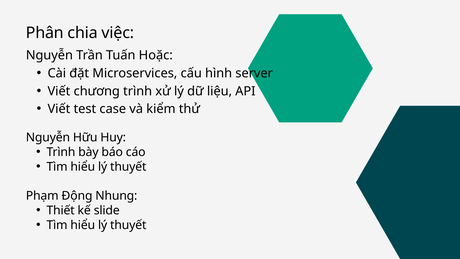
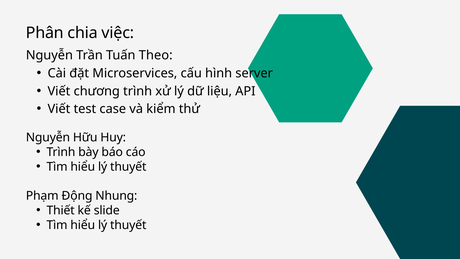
Hoặc: Hoặc -> Theo
